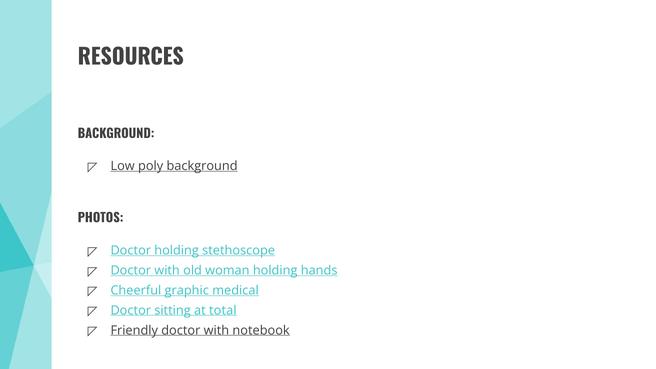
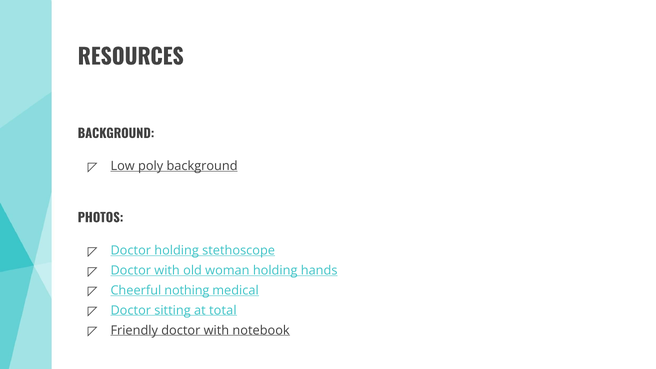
graphic: graphic -> nothing
